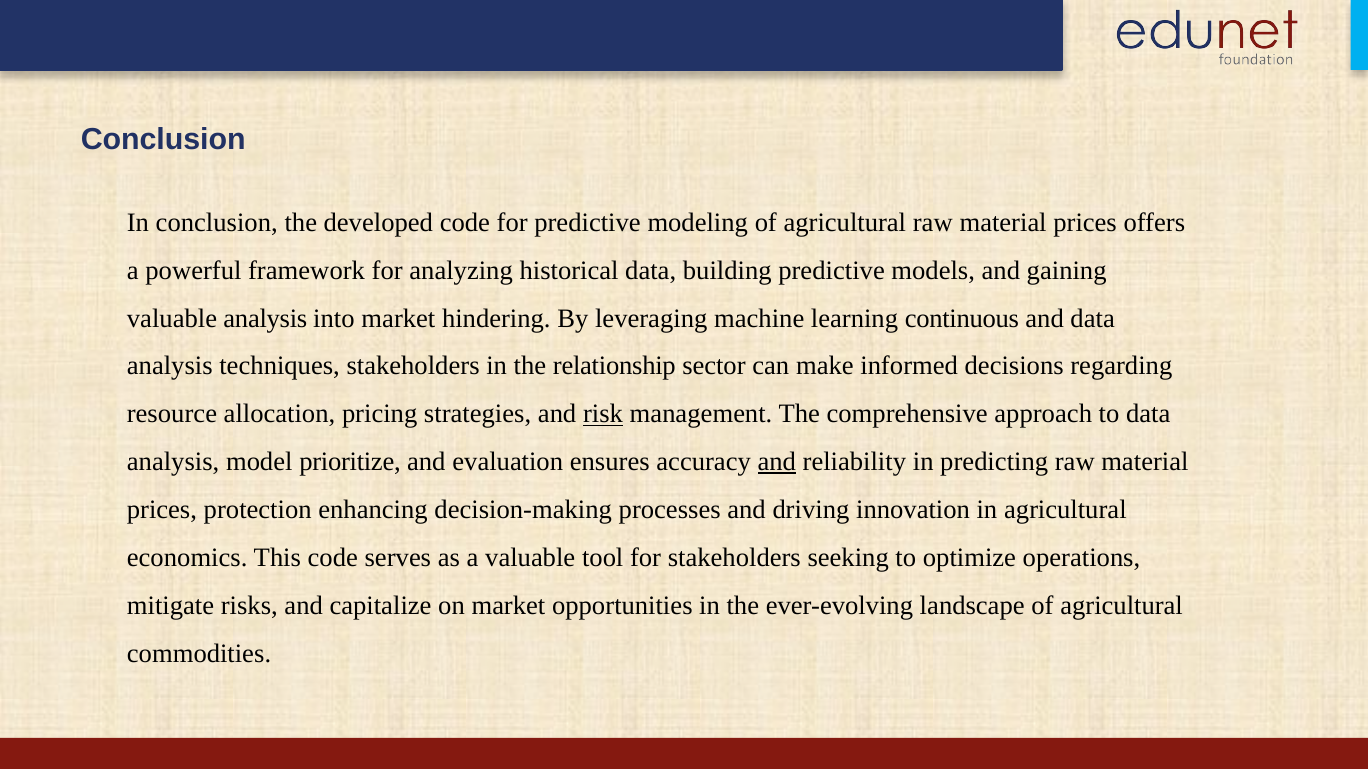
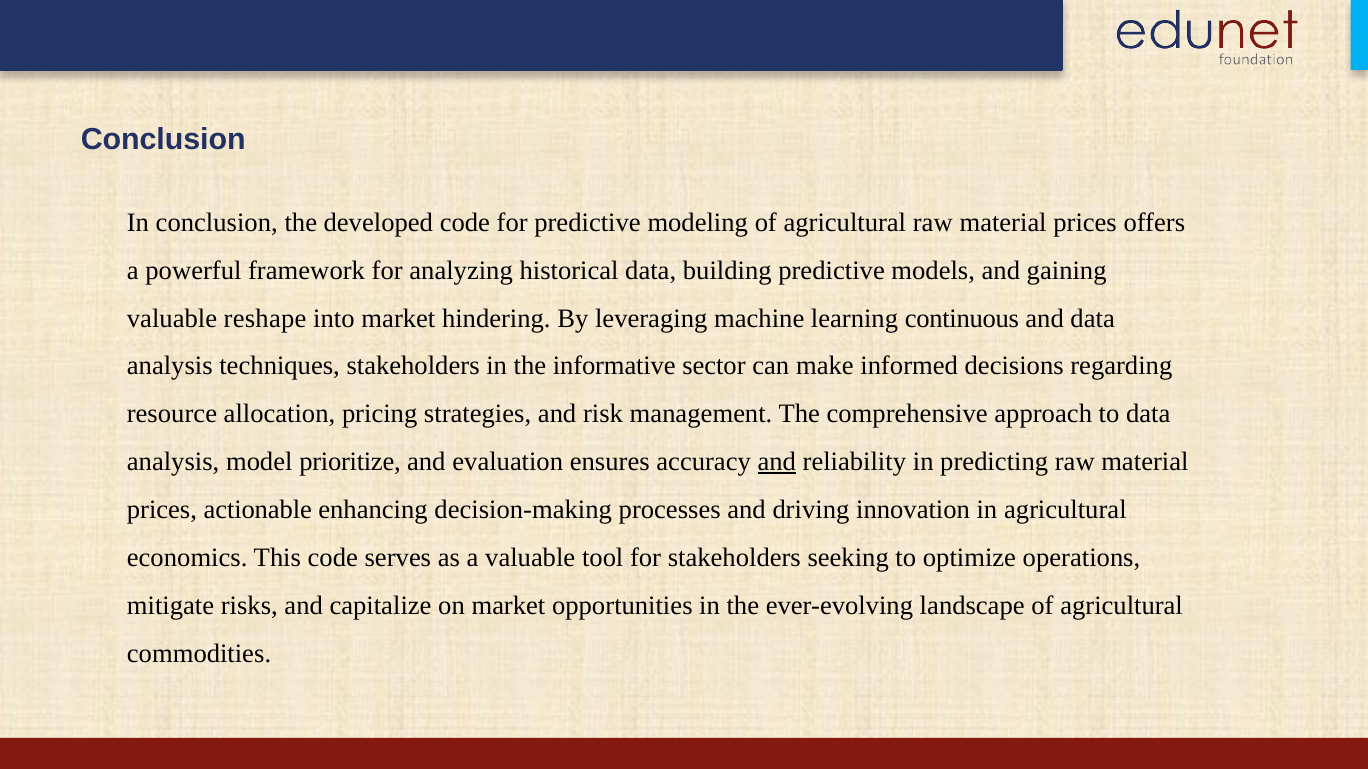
valuable analysis: analysis -> reshape
relationship: relationship -> informative
risk underline: present -> none
protection: protection -> actionable
